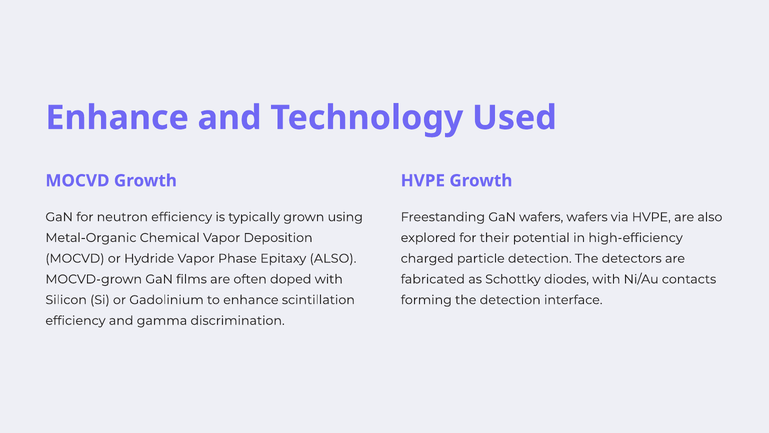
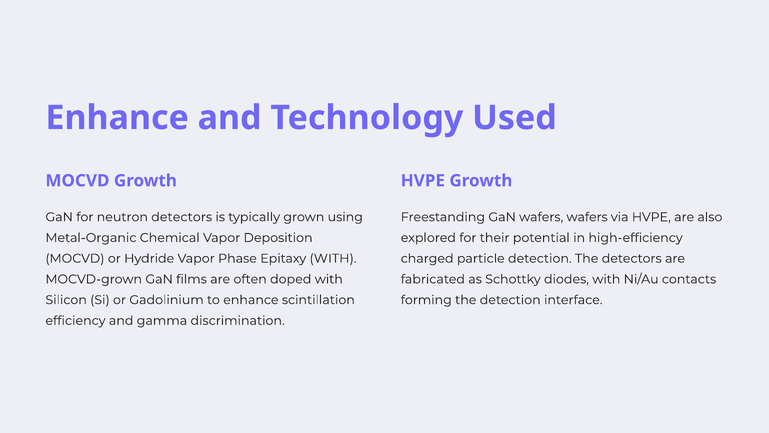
neutron efficiency: efficiency -> detectors
Epitaxy ALSO: ALSO -> WITH
